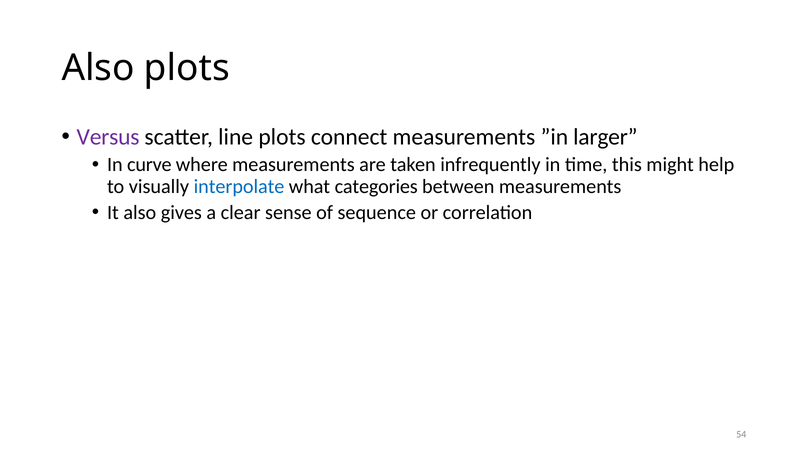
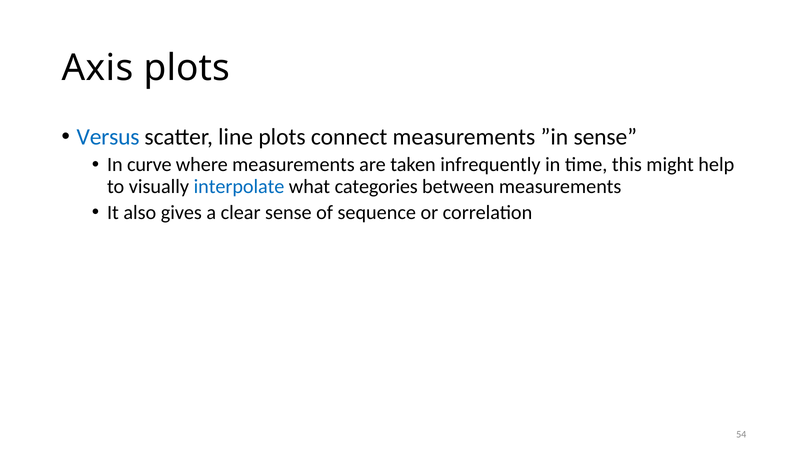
Also at (98, 68): Also -> Axis
Versus colour: purple -> blue
”in larger: larger -> sense
